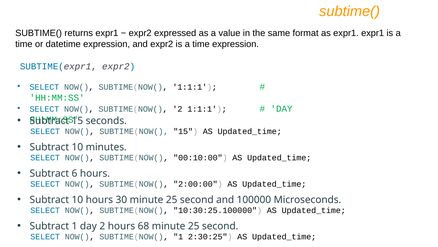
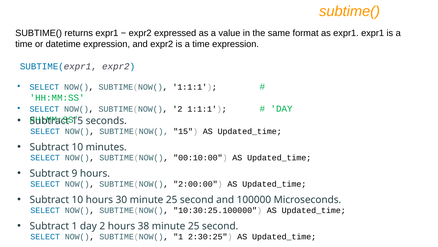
6: 6 -> 9
68: 68 -> 38
